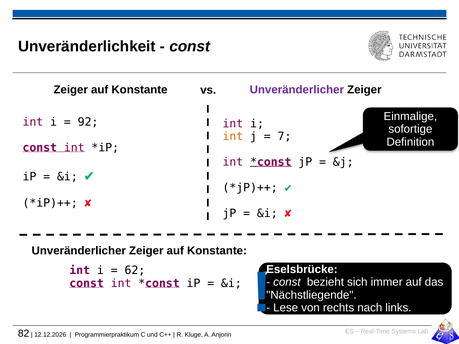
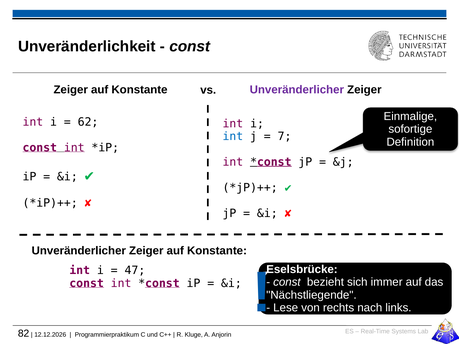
92: 92 -> 62
int at (233, 137) colour: orange -> blue
62: 62 -> 47
